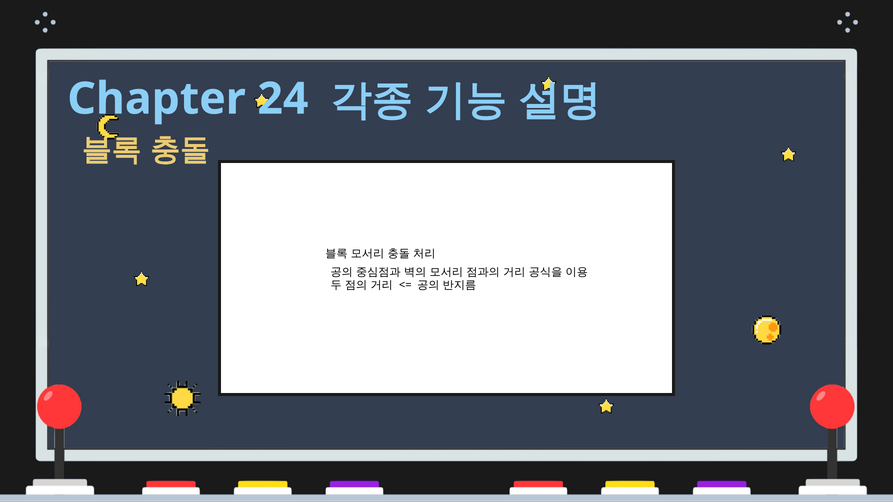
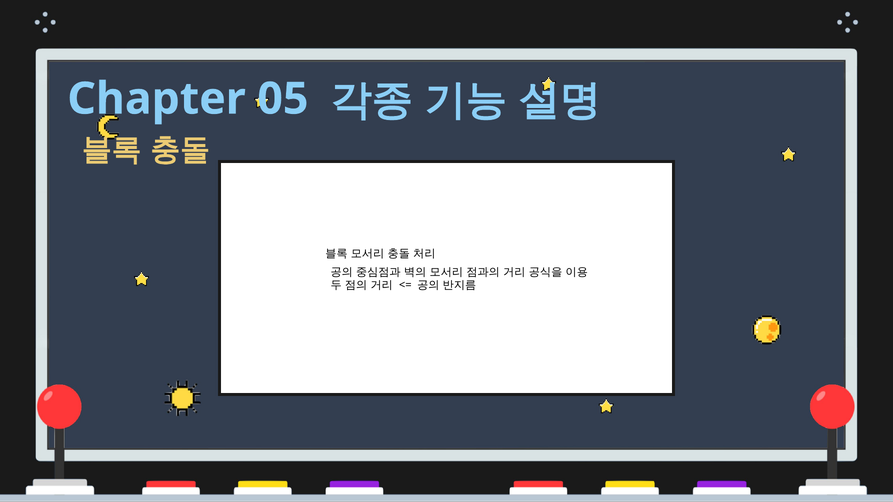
24: 24 -> 05
